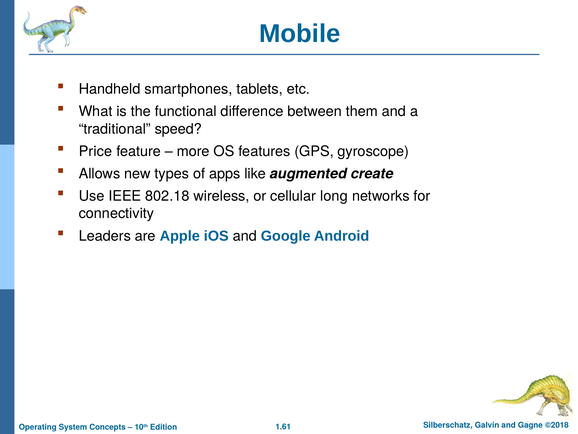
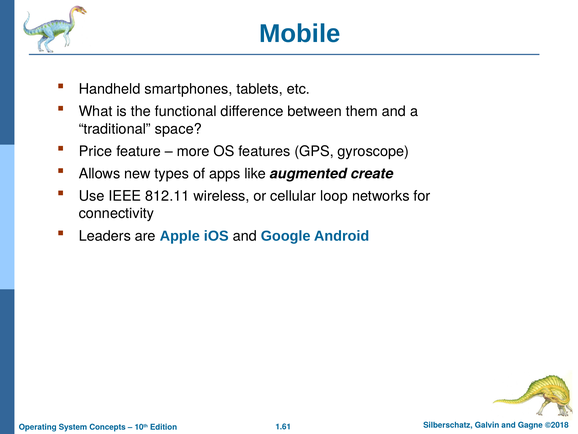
speed: speed -> space
802.18: 802.18 -> 812.11
long: long -> loop
